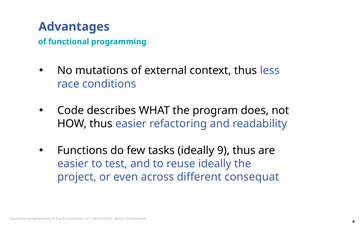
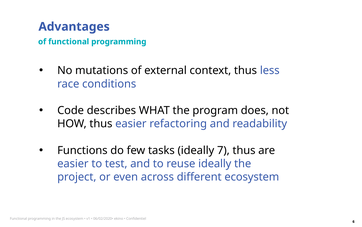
9: 9 -> 7
different consequat: consequat -> ecosystem
